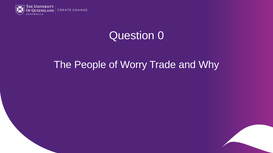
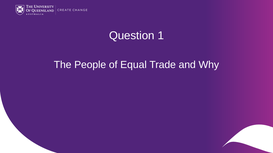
0: 0 -> 1
Worry: Worry -> Equal
